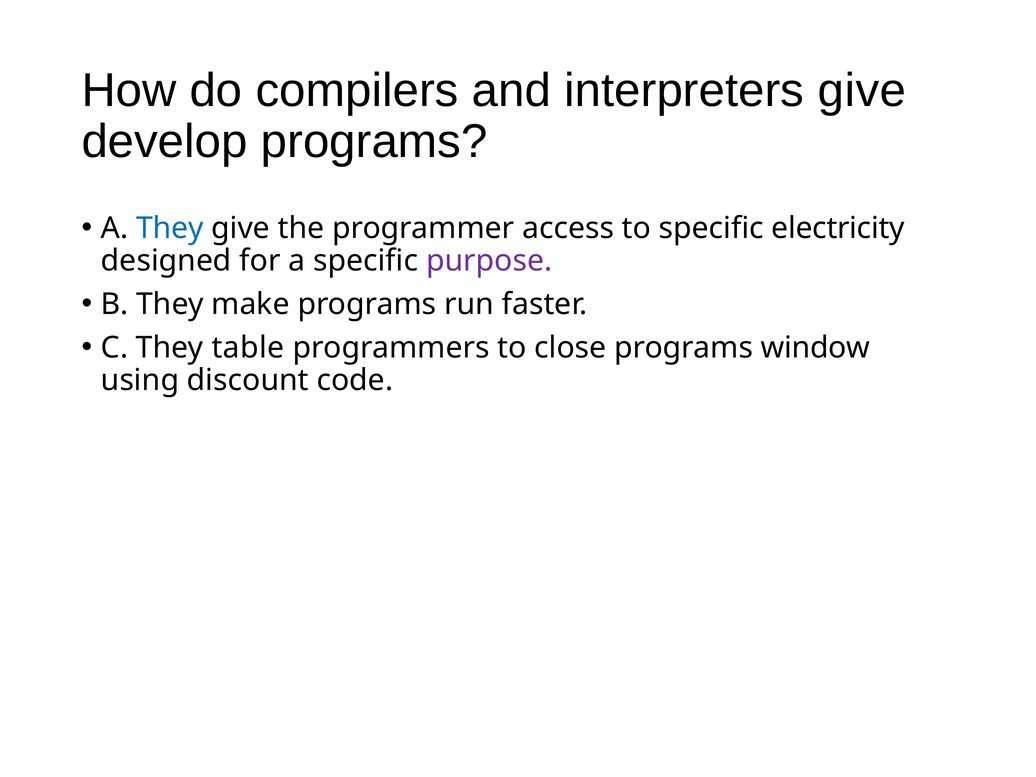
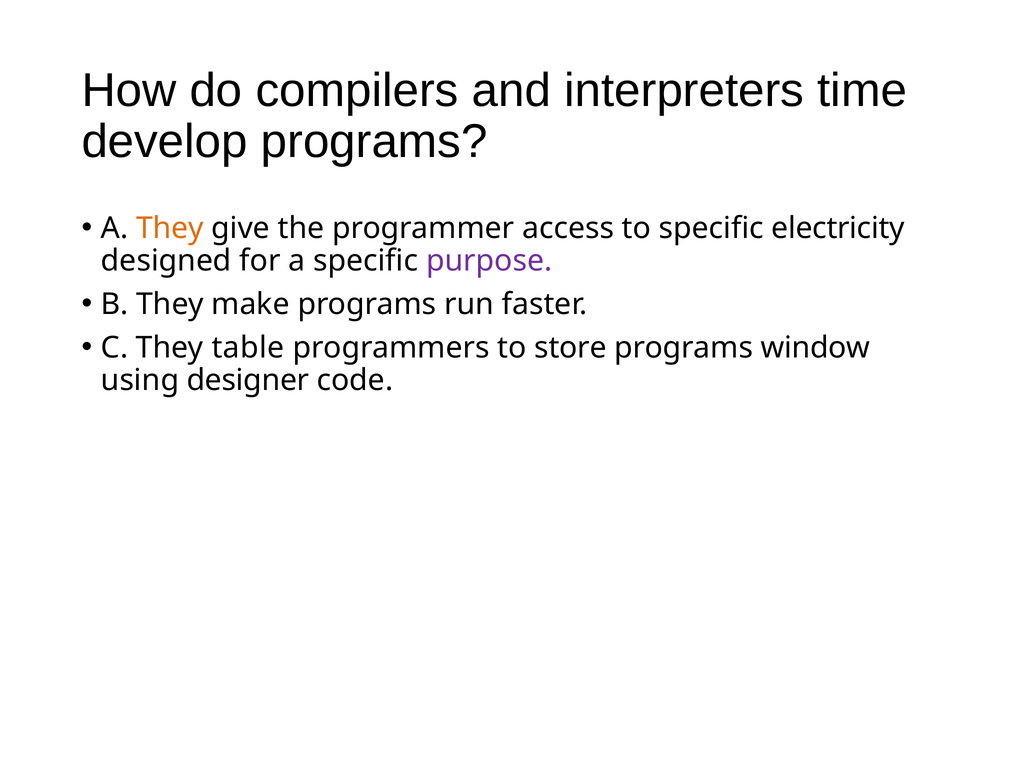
interpreters give: give -> time
They at (170, 228) colour: blue -> orange
close: close -> store
discount: discount -> designer
